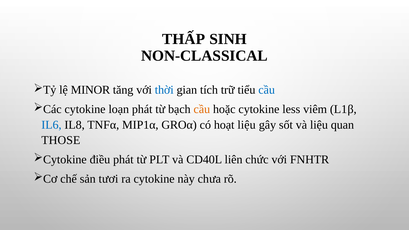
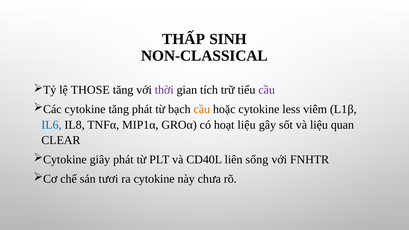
MINOR: MINOR -> THOSE
thời colour: blue -> purple
cầu at (267, 90) colour: blue -> purple
cytokine loạn: loạn -> tăng
THOSE: THOSE -> CLEAR
điều: điều -> giây
chức: chức -> sống
